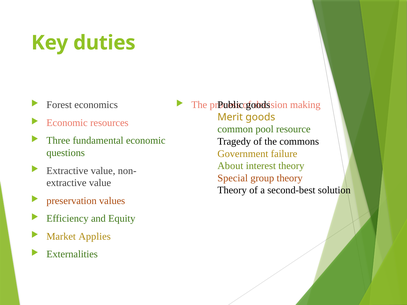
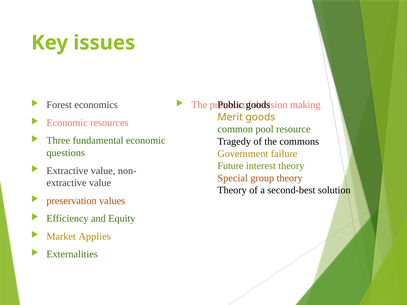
duties: duties -> issues
About: About -> Future
